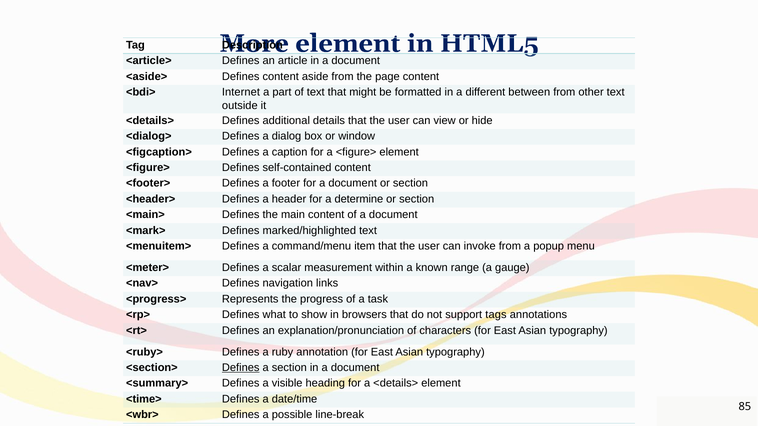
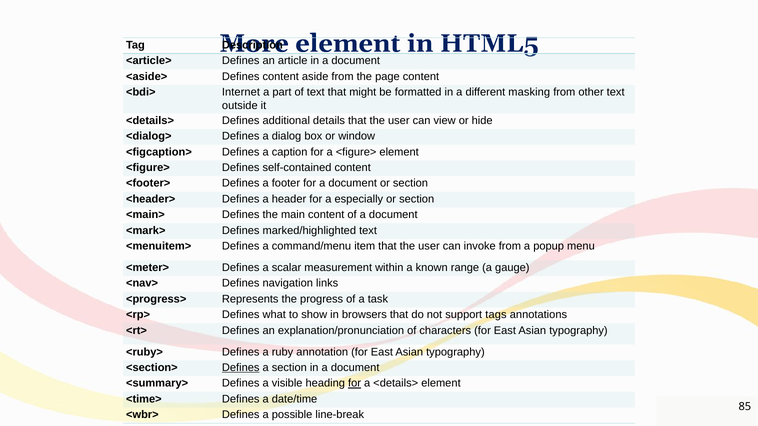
between: between -> masking
determine: determine -> especially
for at (355, 384) underline: none -> present
